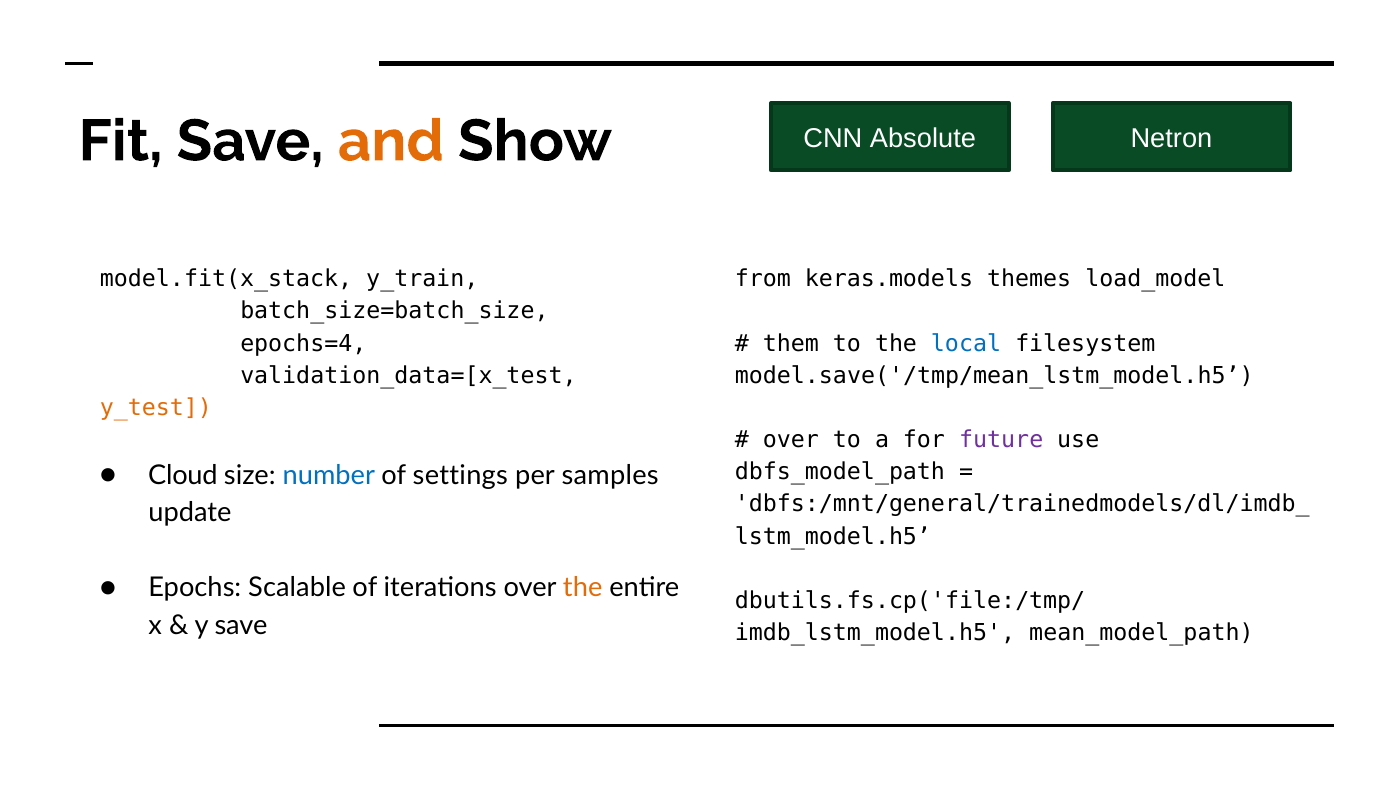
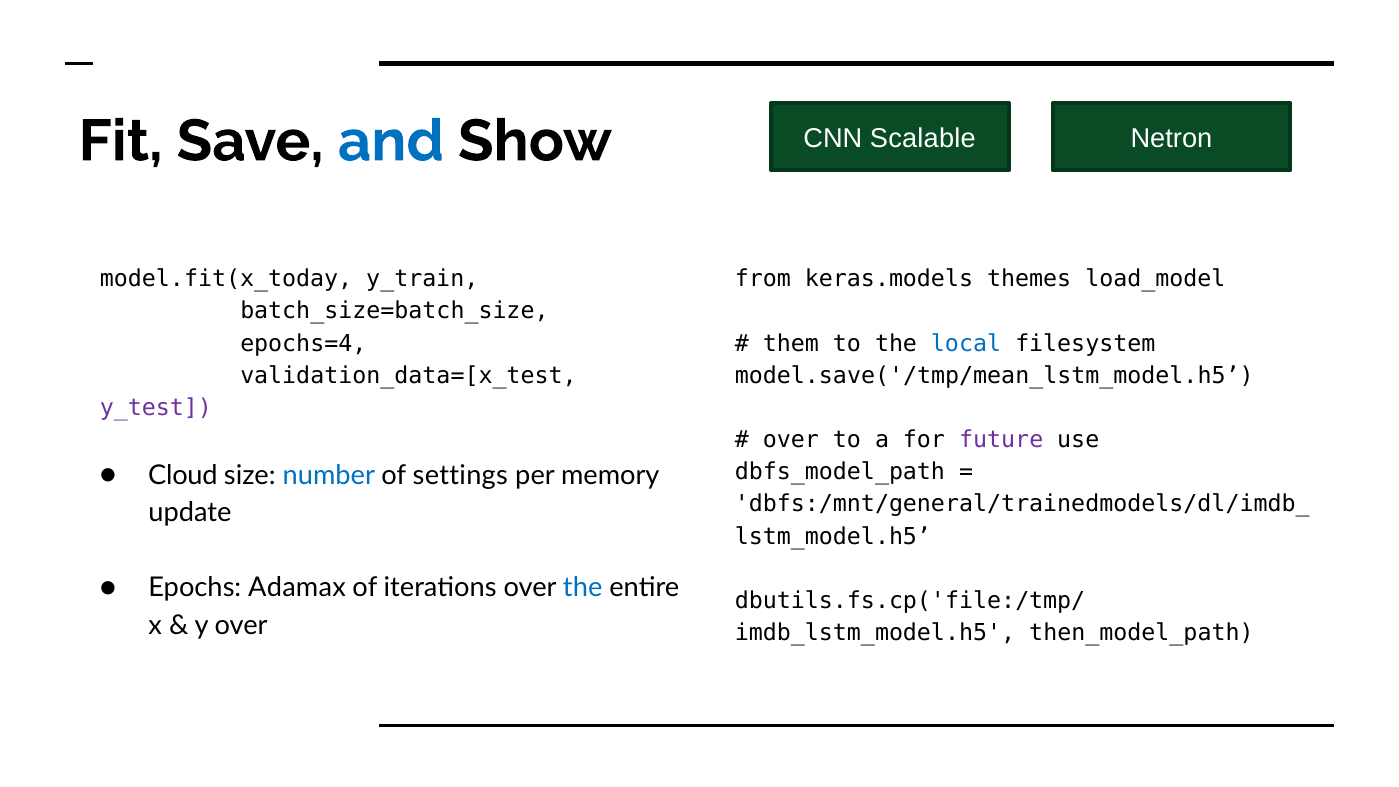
and colour: orange -> blue
Absolute: Absolute -> Scalable
model.fit(x_stack: model.fit(x_stack -> model.fit(x_today
y_test colour: orange -> purple
samples: samples -> memory
Scalable: Scalable -> Adamax
the at (583, 588) colour: orange -> blue
y save: save -> over
mean_model_path: mean_model_path -> then_model_path
